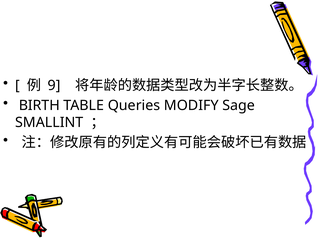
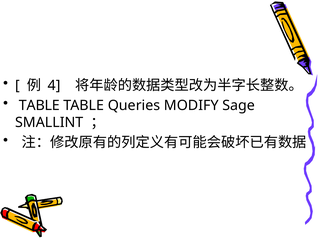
9: 9 -> 4
BIRTH at (39, 105): BIRTH -> TABLE
